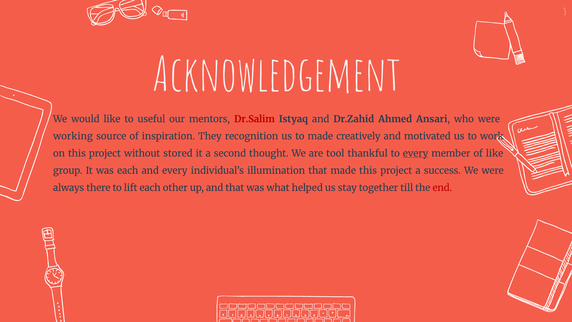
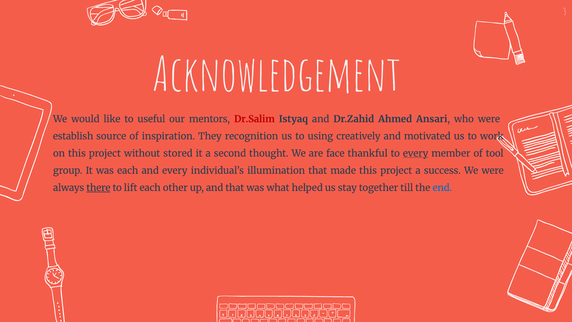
working: working -> establish
to made: made -> using
tool: tool -> face
of like: like -> tool
there underline: none -> present
end colour: red -> blue
